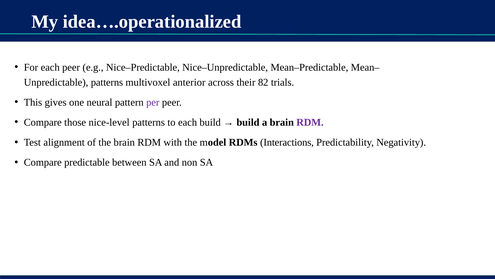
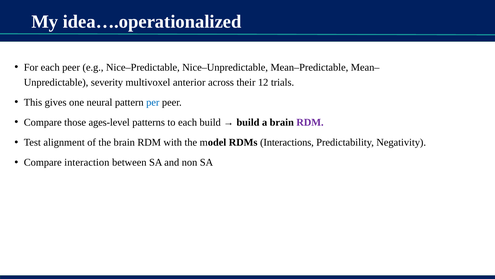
patterns at (107, 82): patterns -> severity
82: 82 -> 12
per colour: purple -> blue
nice-level: nice-level -> ages-level
predictable: predictable -> interaction
